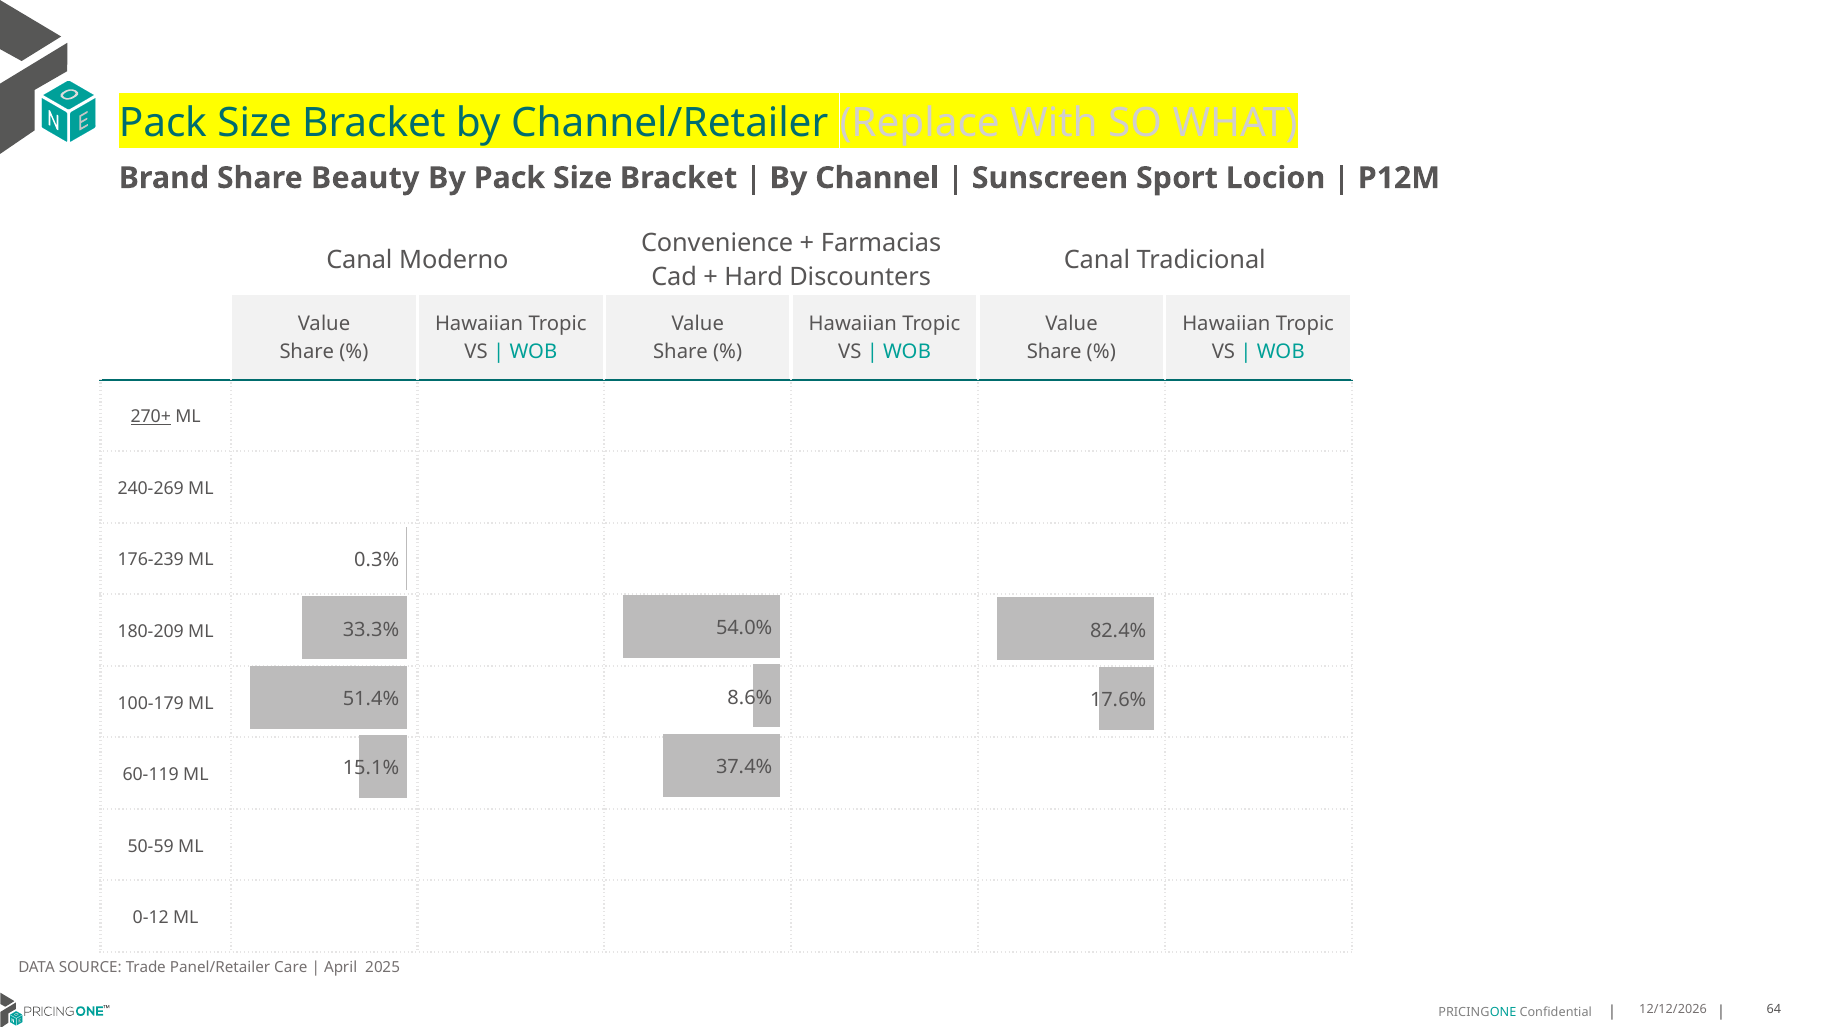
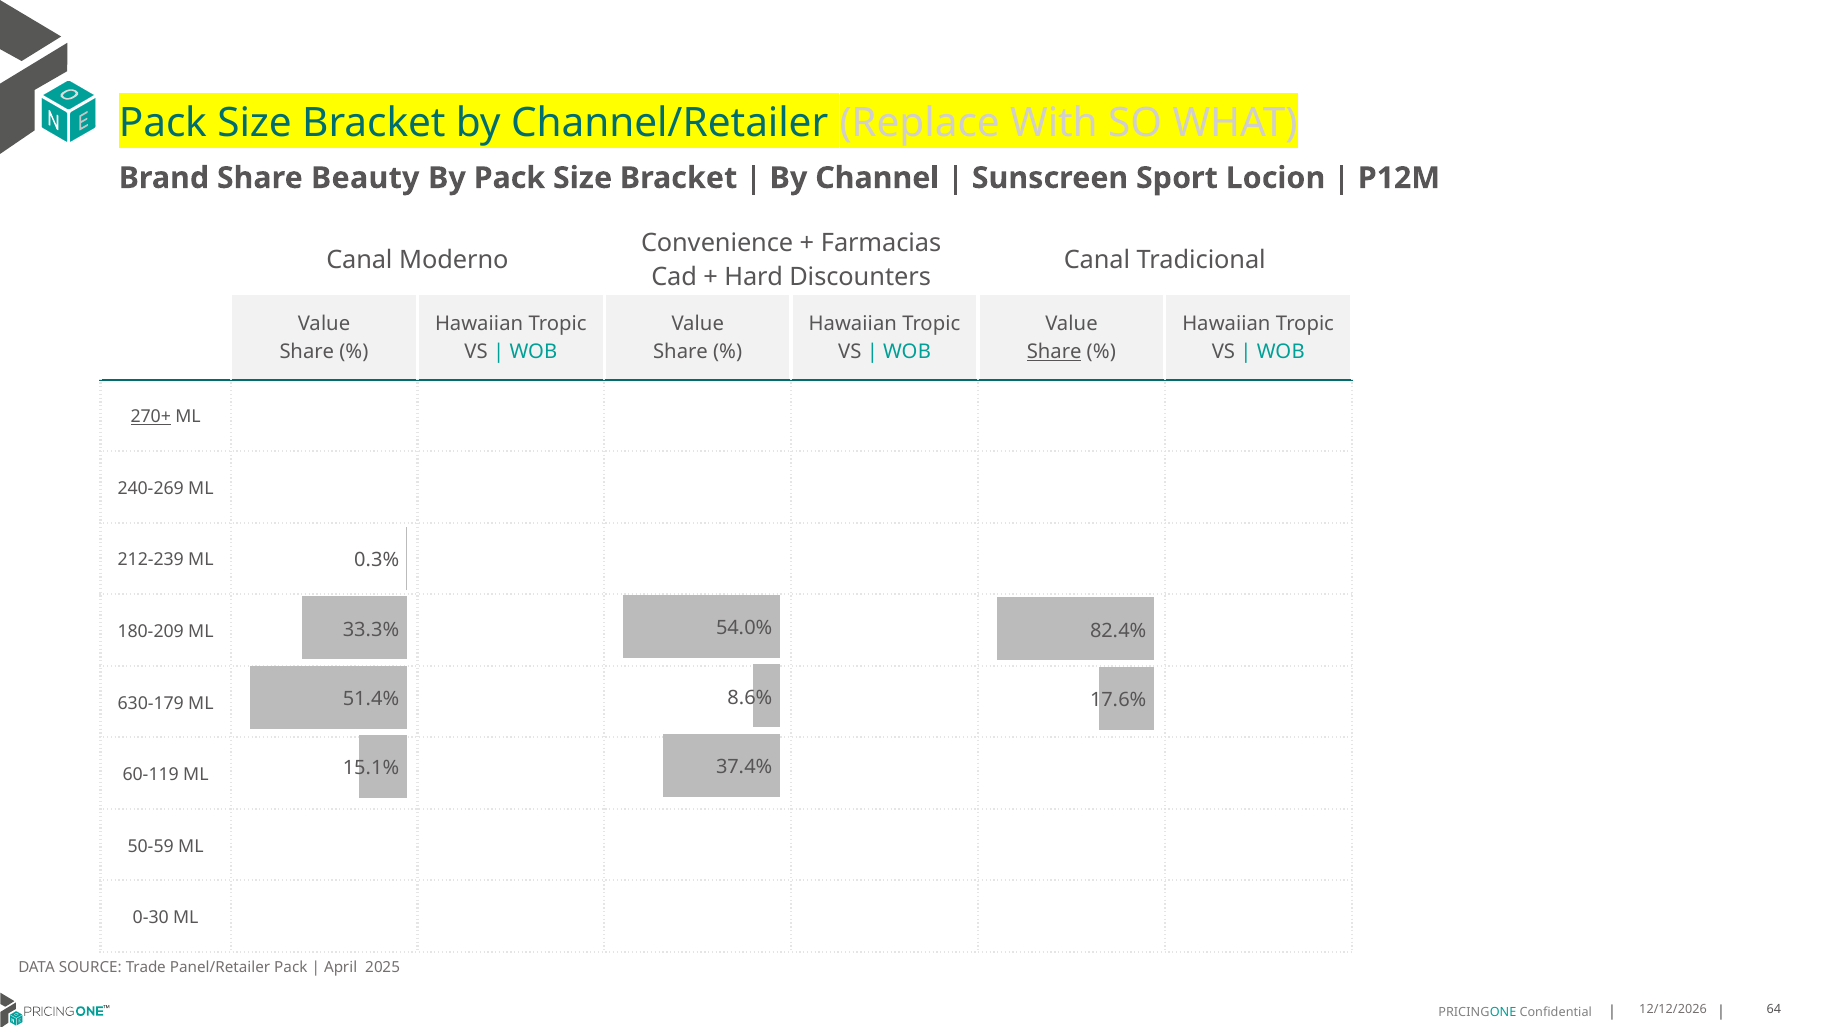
Share at (1054, 352) underline: none -> present
176-239: 176-239 -> 212-239
100-179: 100-179 -> 630-179
0-12: 0-12 -> 0-30
Panel/Retailer Care: Care -> Pack
